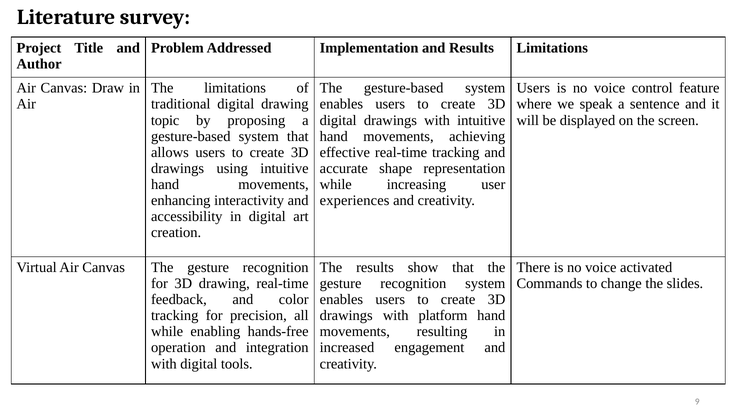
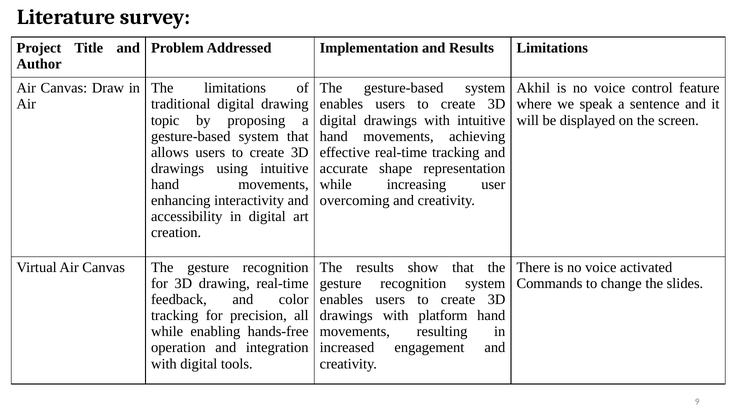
Users at (533, 88): Users -> Akhil
experiences: experiences -> overcoming
